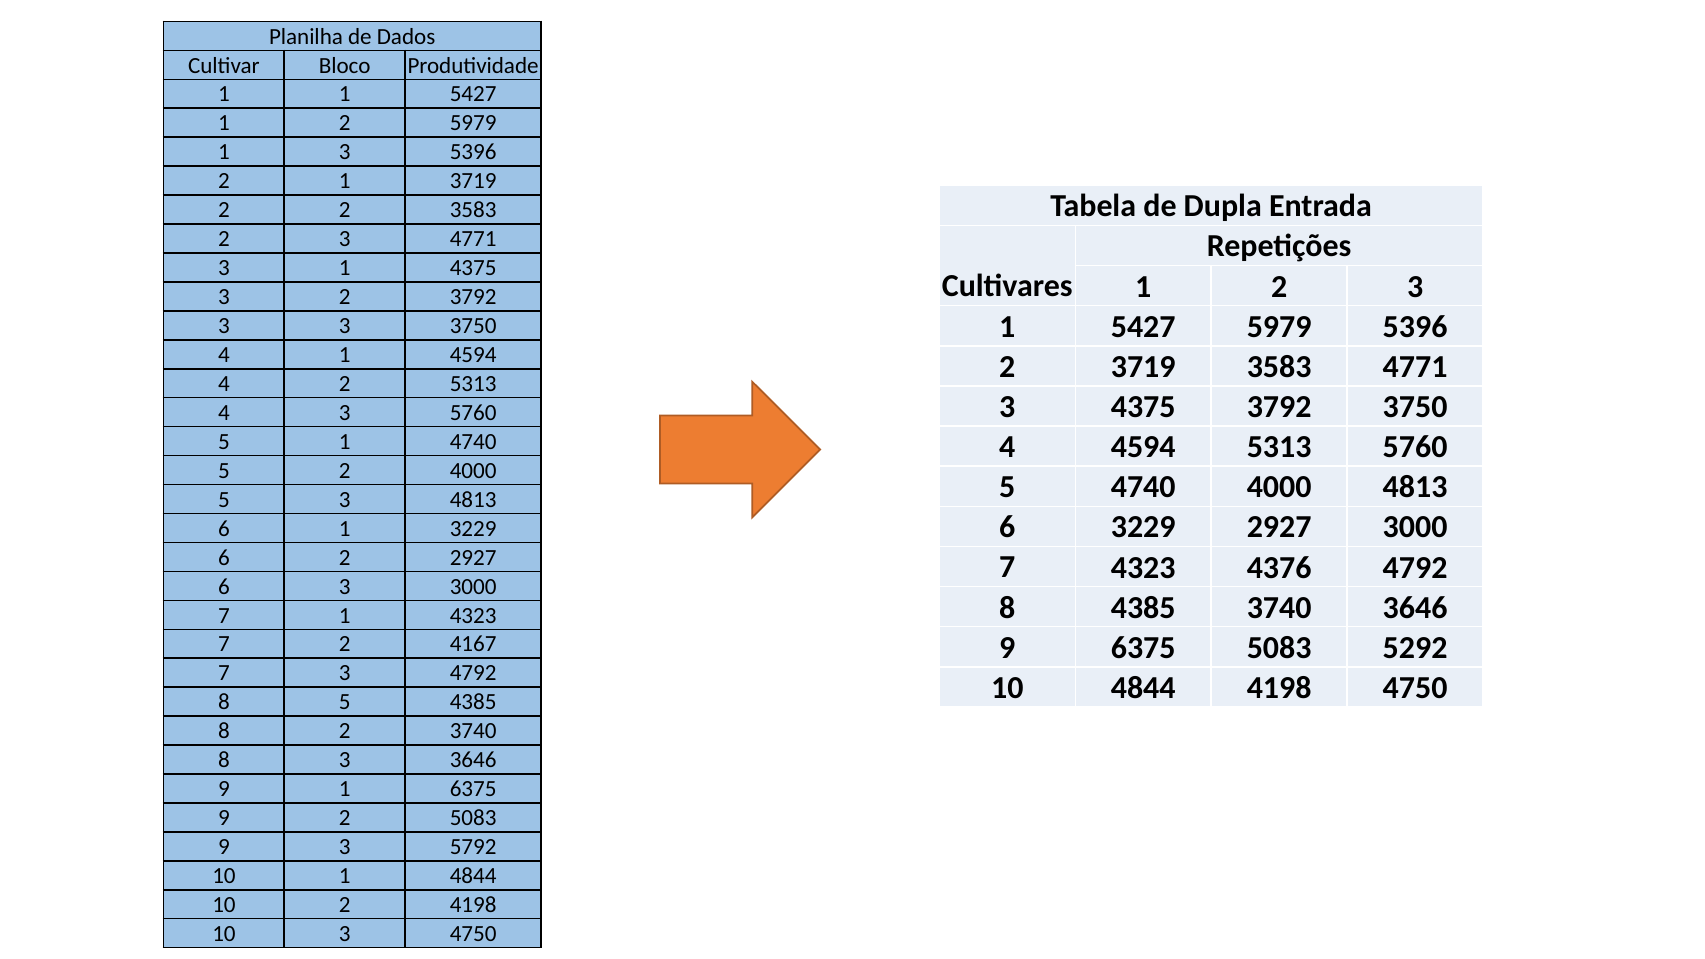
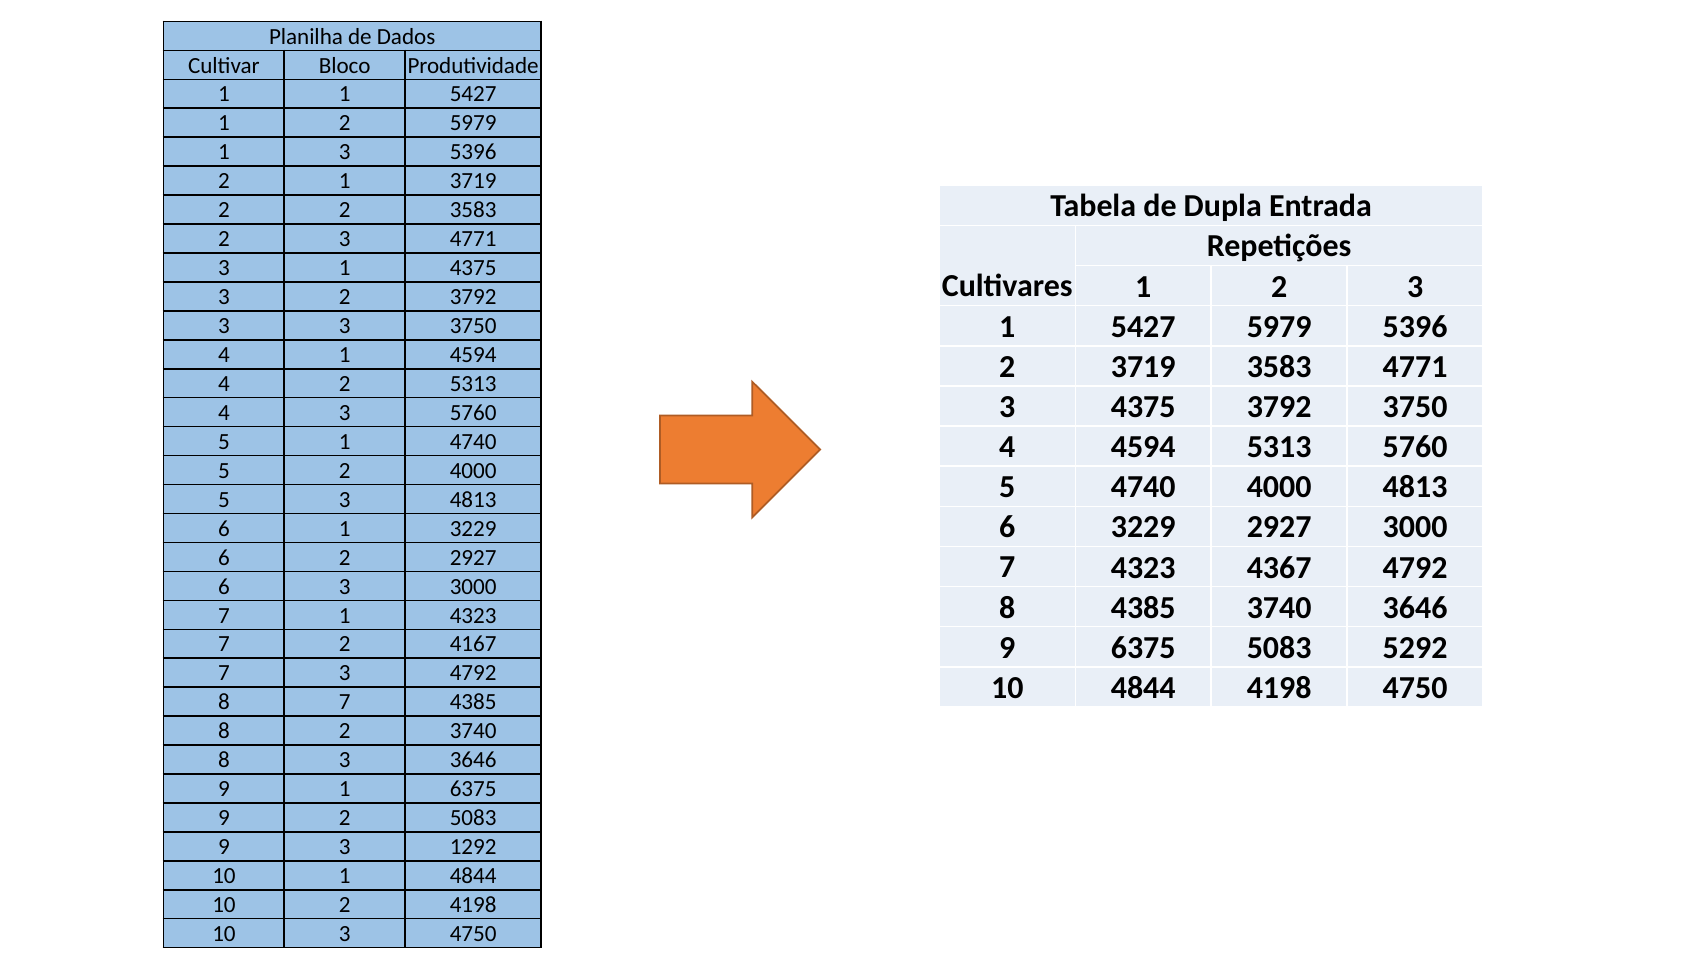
4376: 4376 -> 4367
8 5: 5 -> 7
5792: 5792 -> 1292
